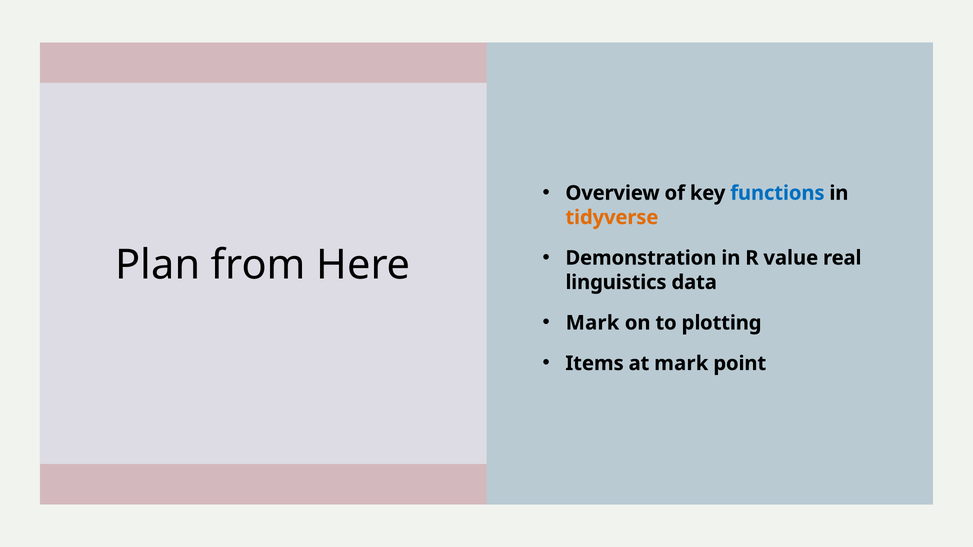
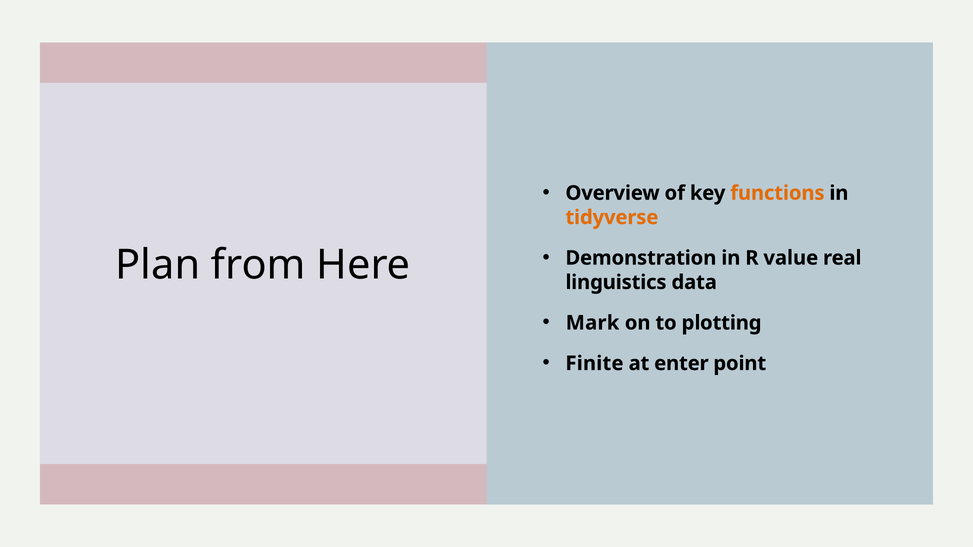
functions colour: blue -> orange
Items: Items -> Finite
at mark: mark -> enter
